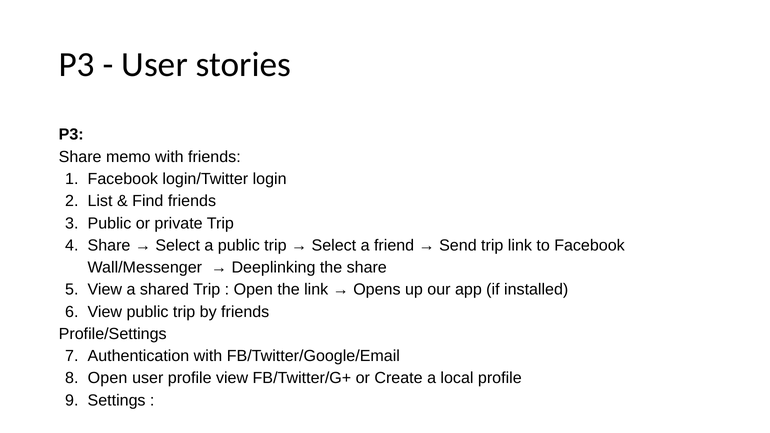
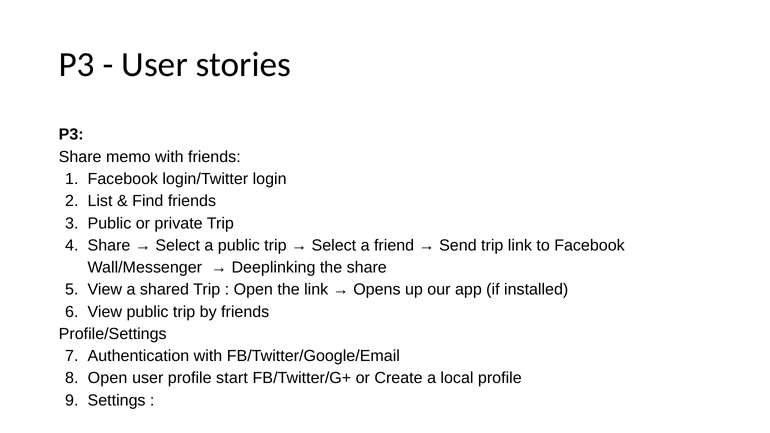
profile view: view -> start
